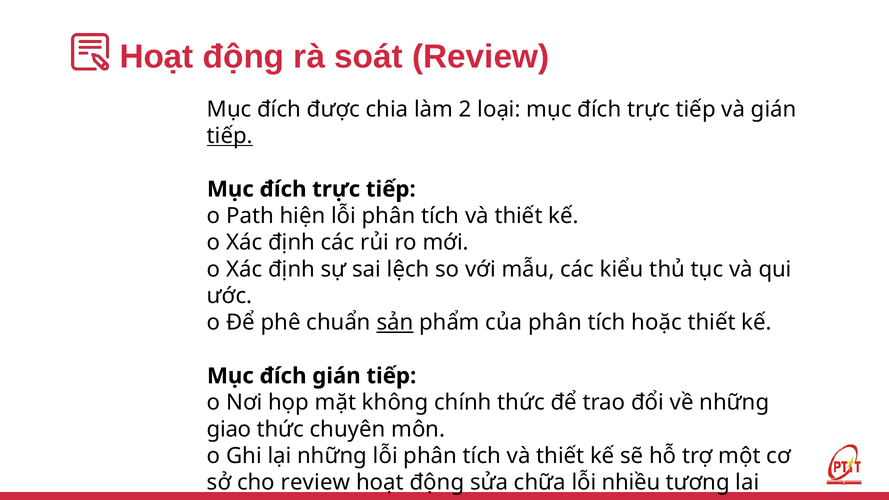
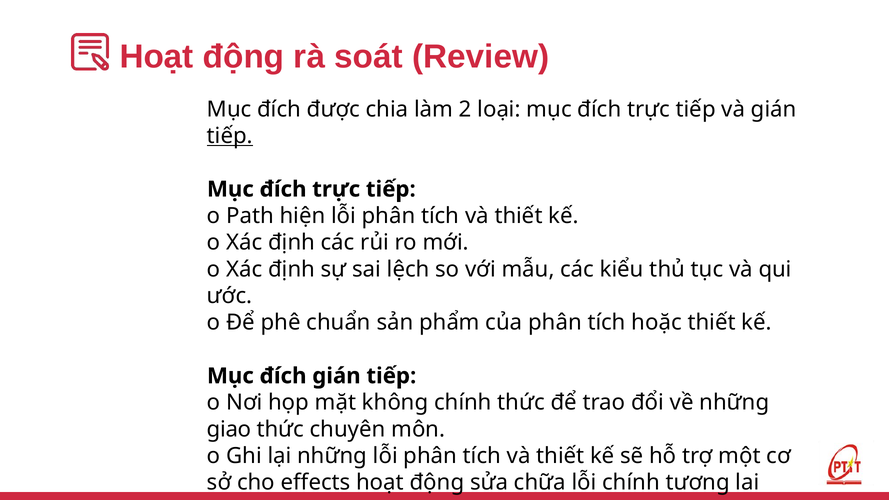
sản underline: present -> none
cho review: review -> effects
lỗi nhiều: nhiều -> chính
